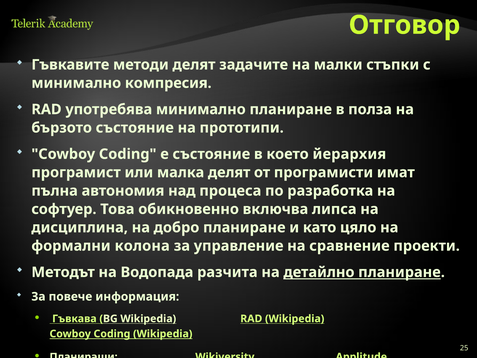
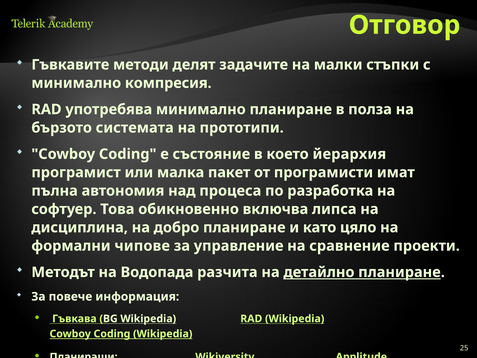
бързото състояние: състояние -> системата
малка делят: делят -> пакет
колона: колона -> чипове
